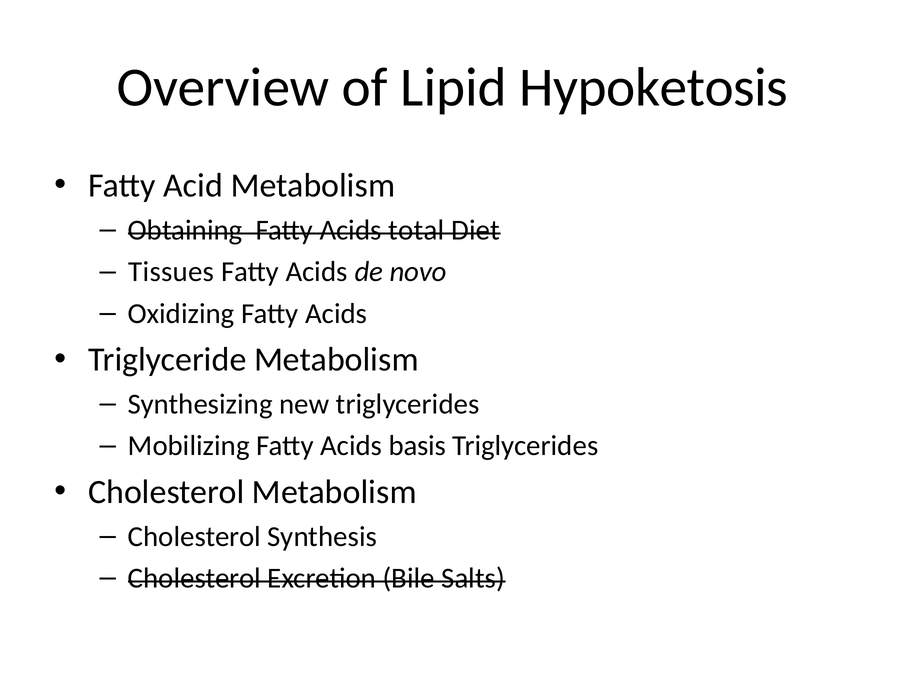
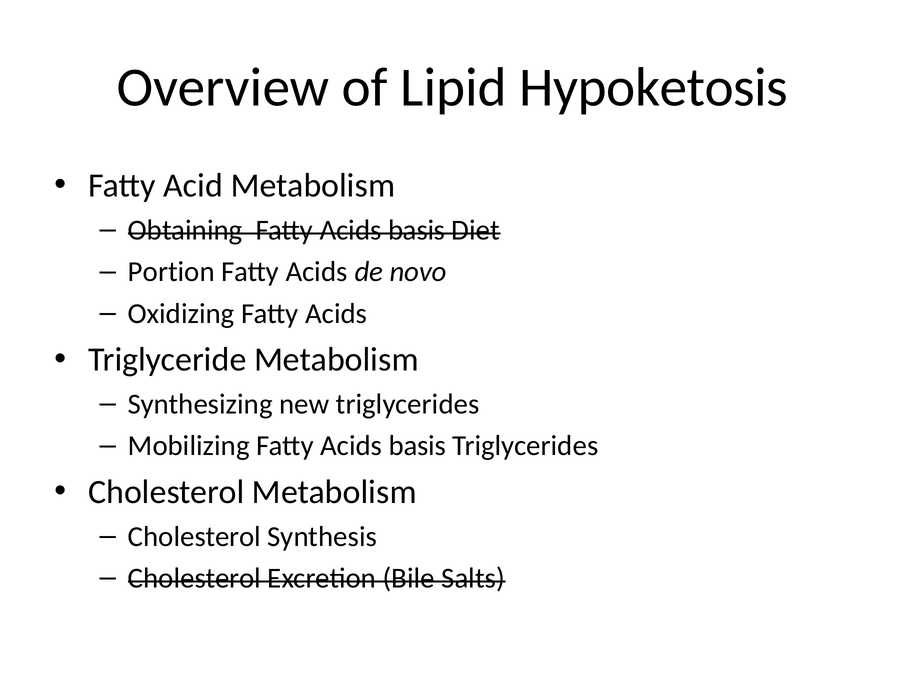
Obtaining Fatty Acids total: total -> basis
Tissues: Tissues -> Portion
